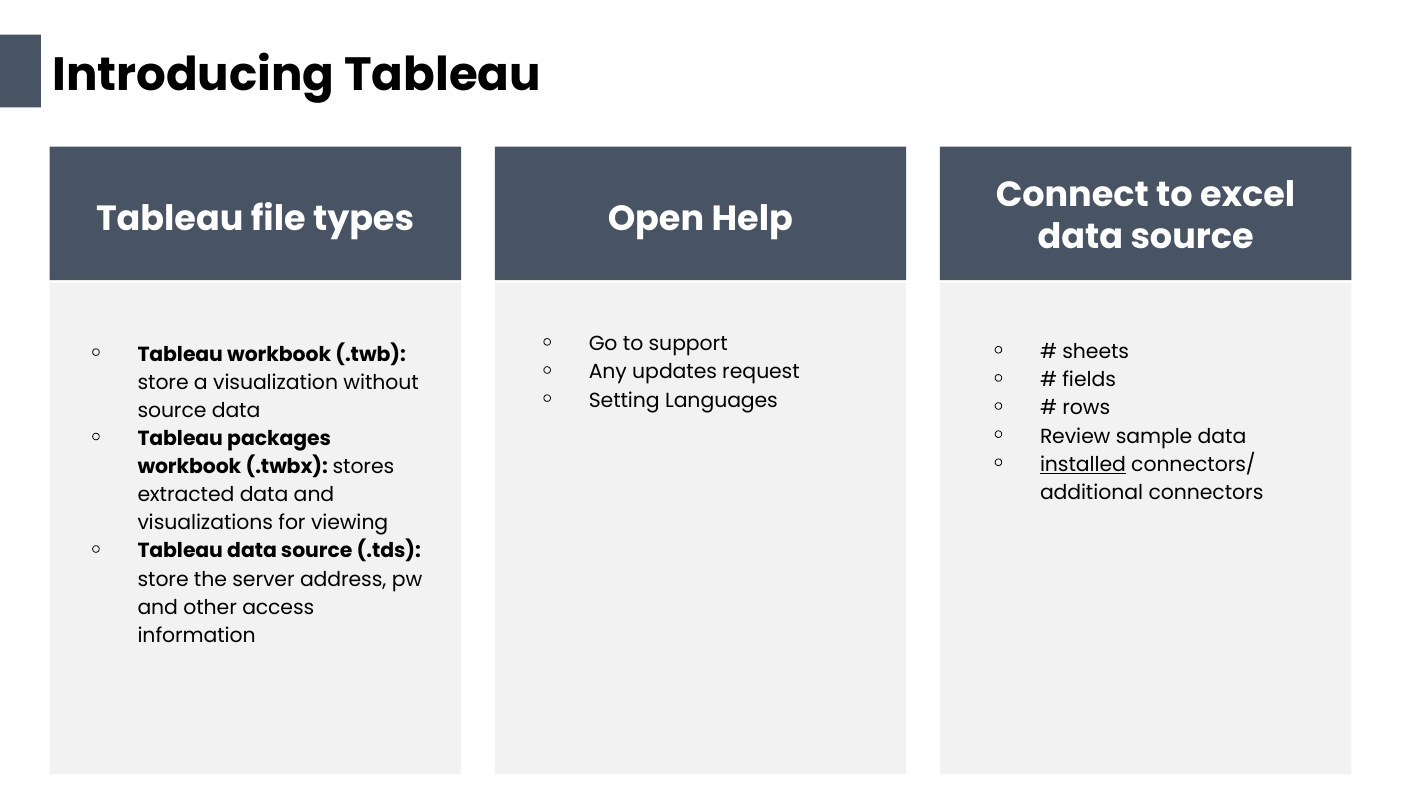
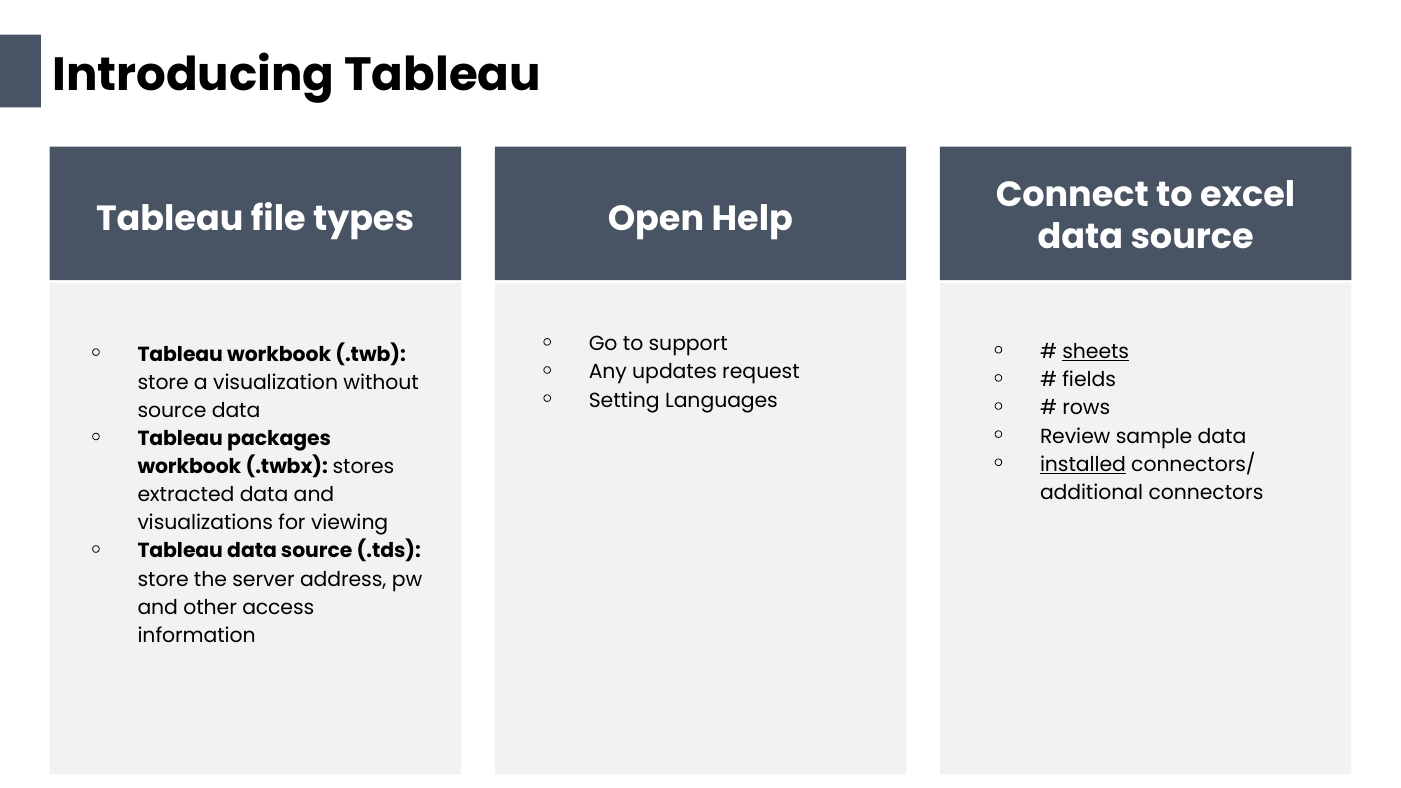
sheets underline: none -> present
